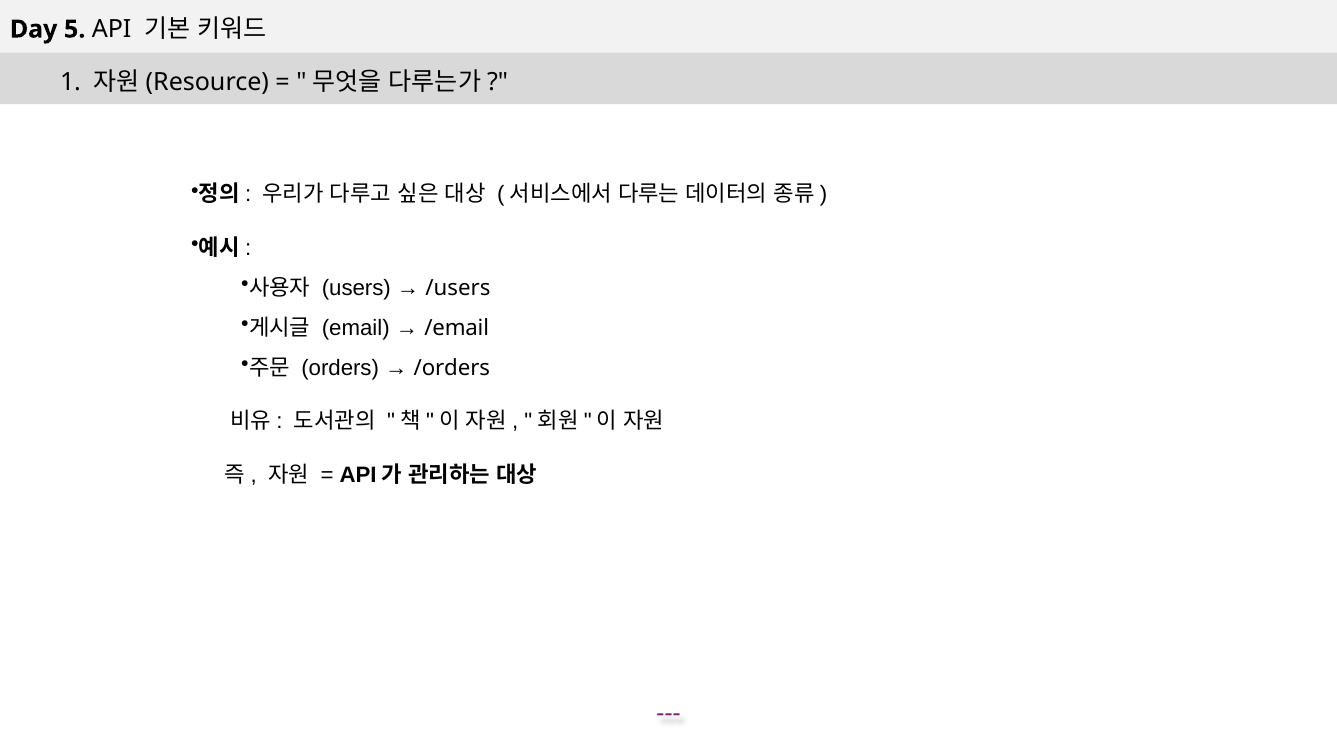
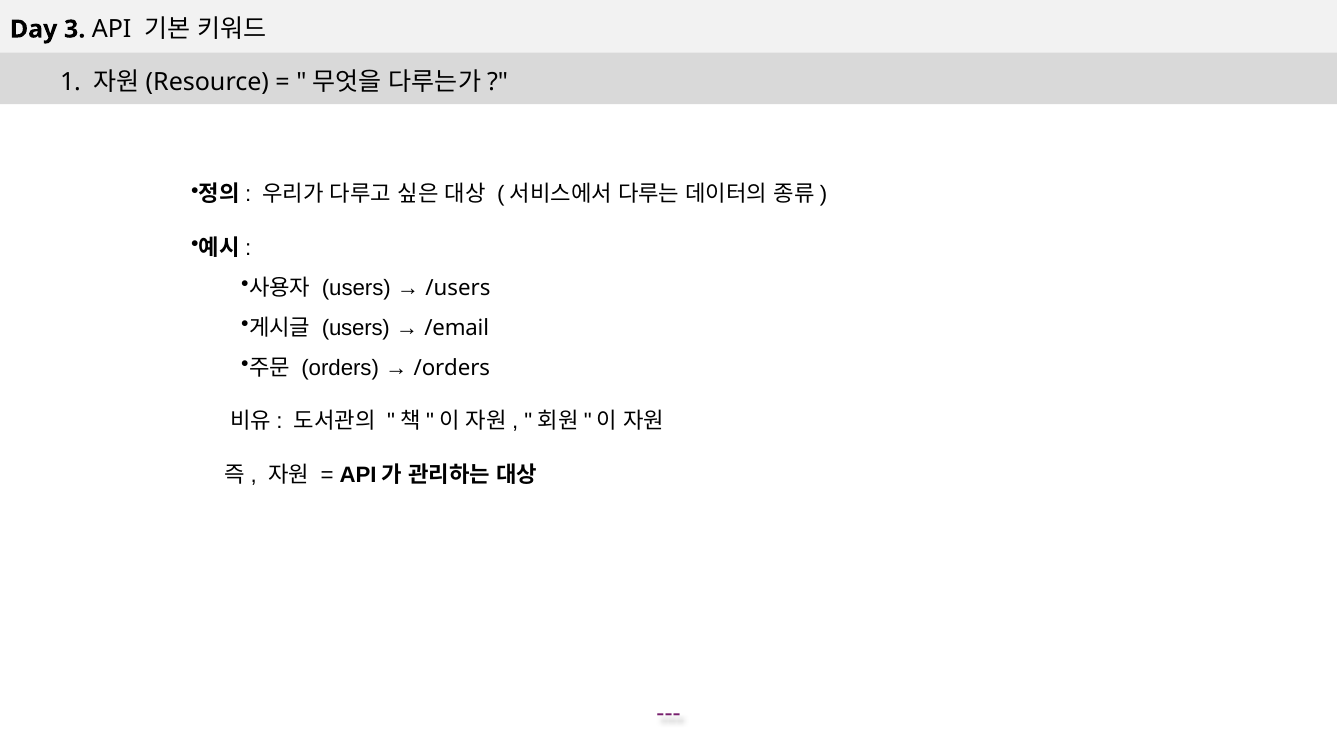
5: 5 -> 3
email at (356, 328): email -> users
